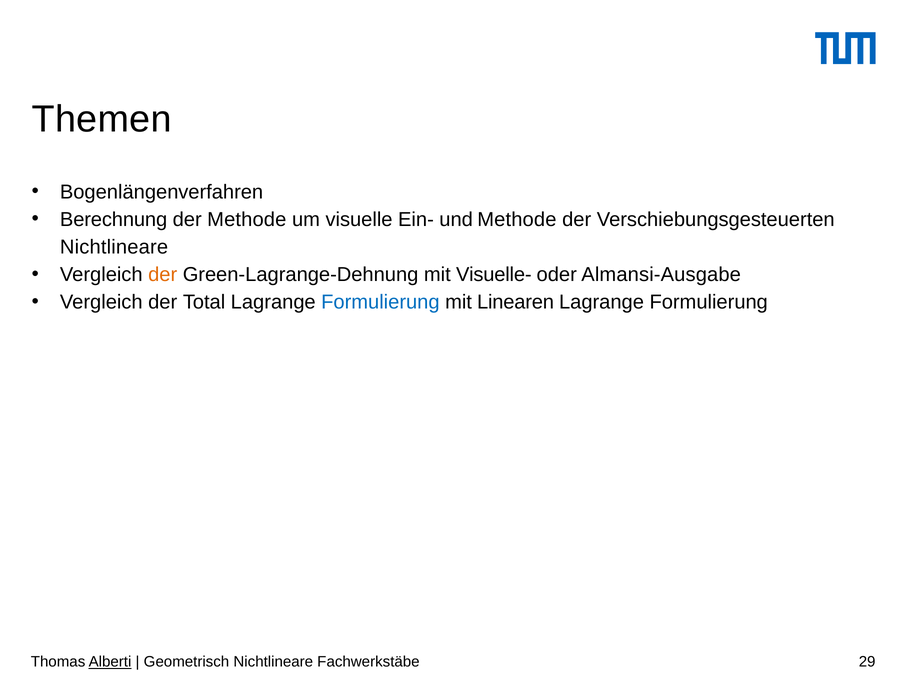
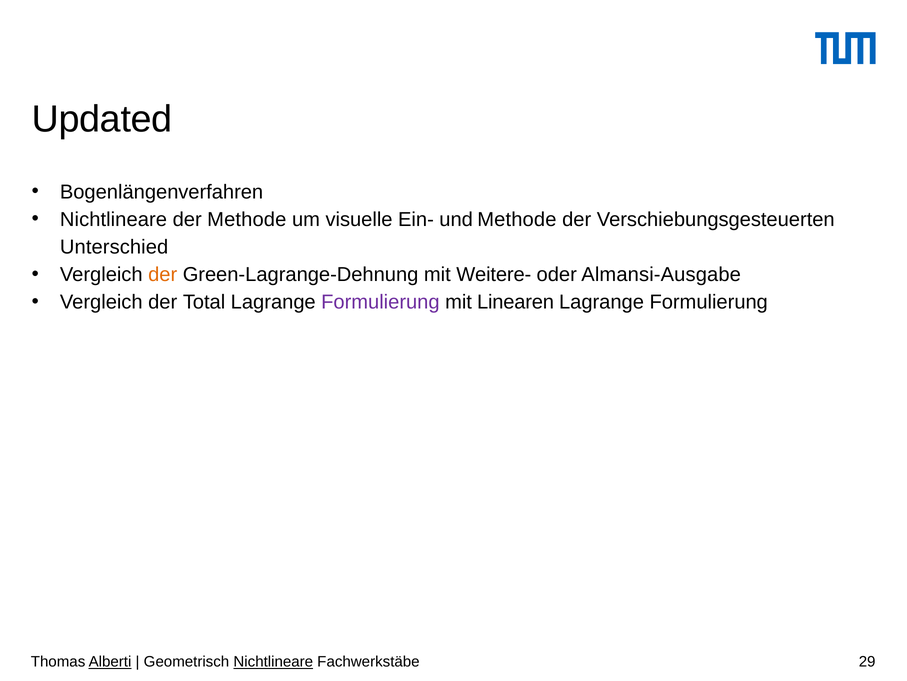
Themen: Themen -> Updated
Berechnung at (114, 219): Berechnung -> Nichtlineare
Nichtlineare at (114, 247): Nichtlineare -> Unterschied
Visuelle-: Visuelle- -> Weitere-
Formulierung at (380, 302) colour: blue -> purple
Nichtlineare at (273, 661) underline: none -> present
